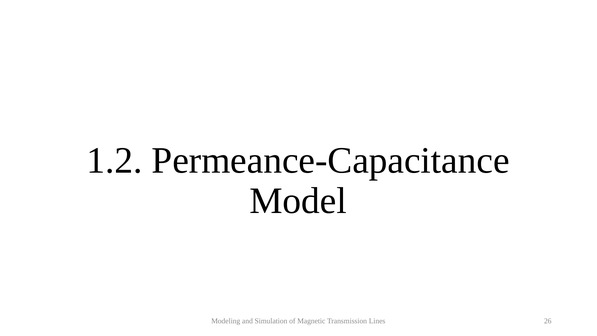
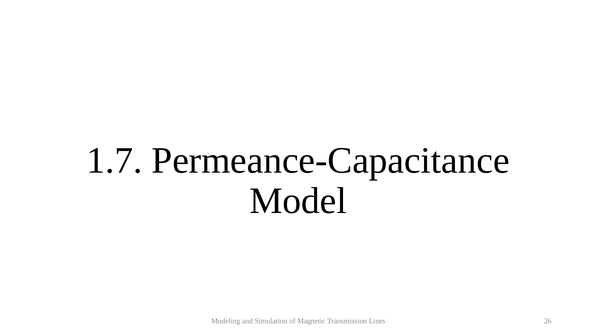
1.2: 1.2 -> 1.7
